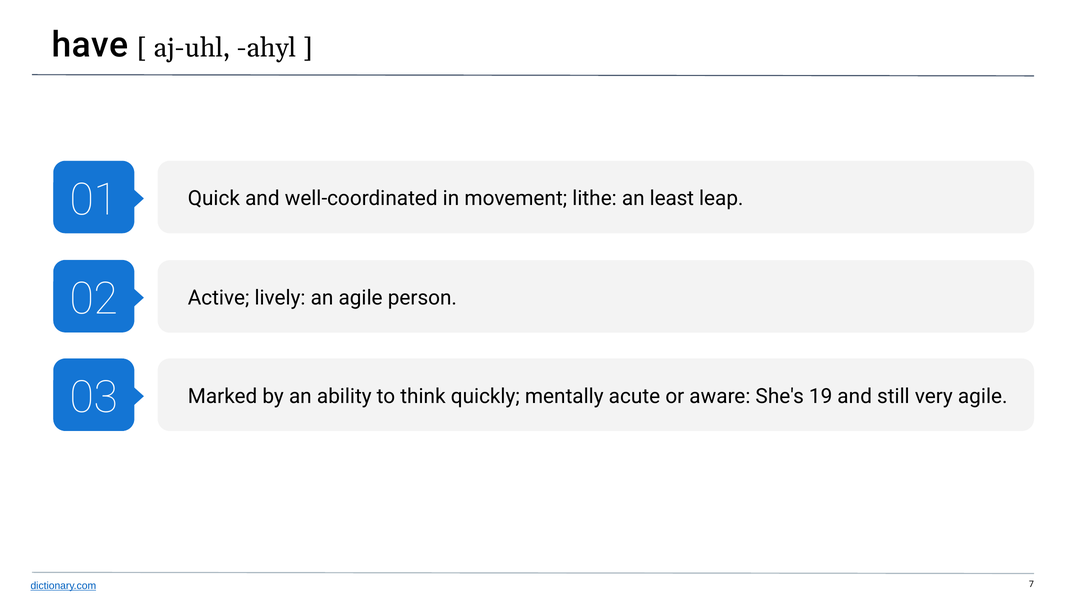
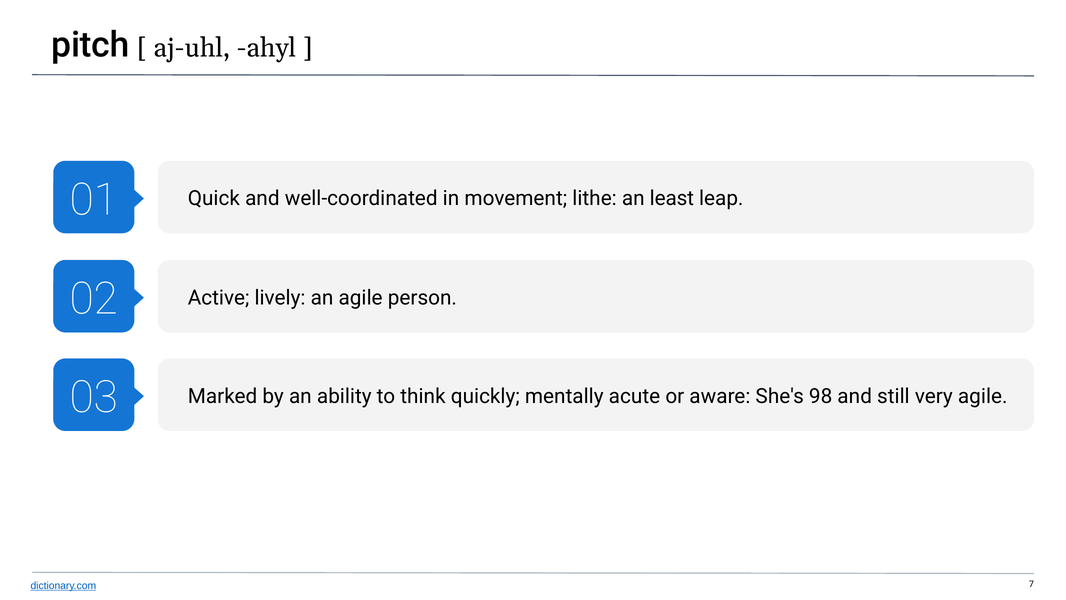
have: have -> pitch
19: 19 -> 98
